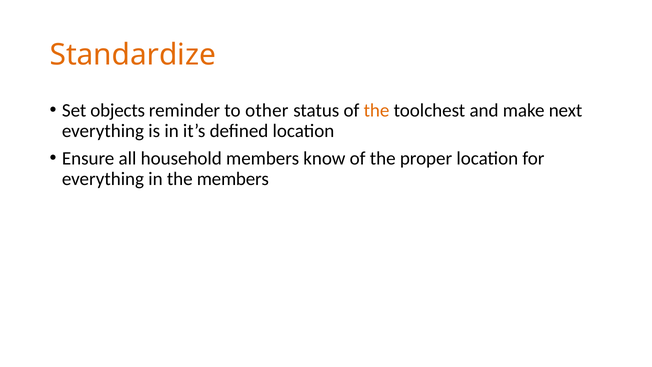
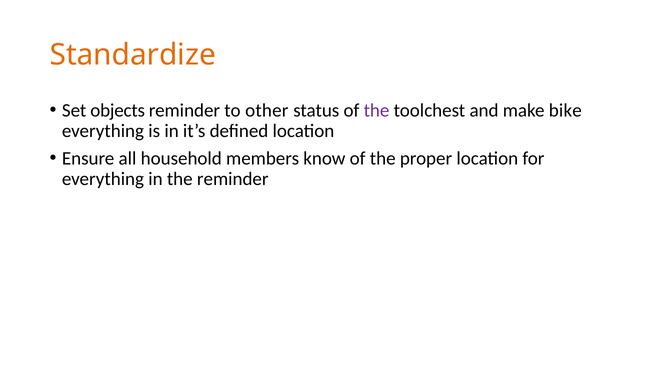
the at (377, 110) colour: orange -> purple
next: next -> bike
the members: members -> reminder
